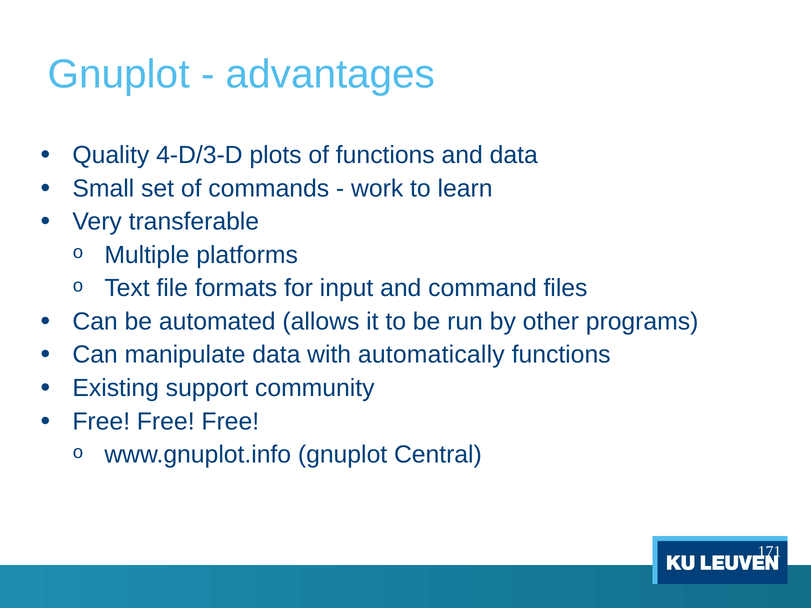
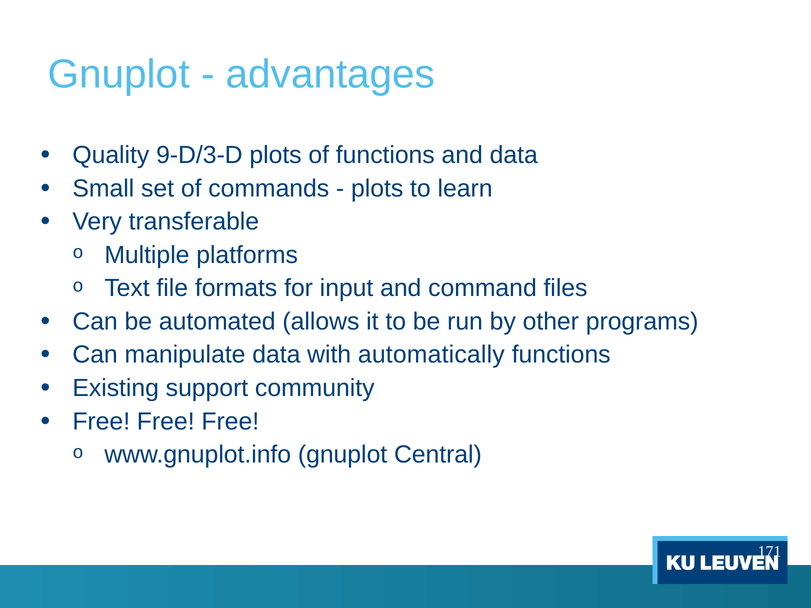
4-D/3-D: 4-D/3-D -> 9-D/3-D
work at (377, 188): work -> plots
